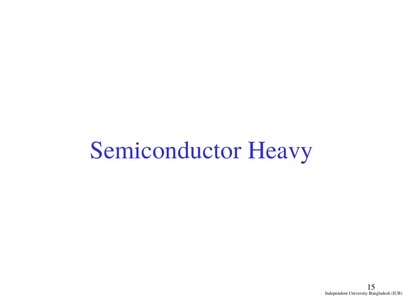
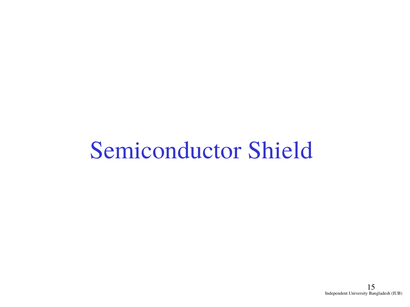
Heavy: Heavy -> Shield
